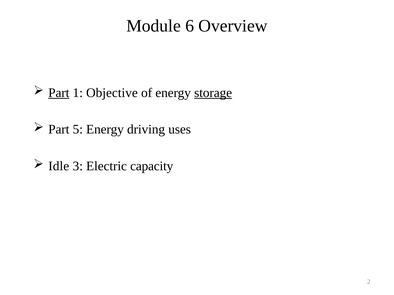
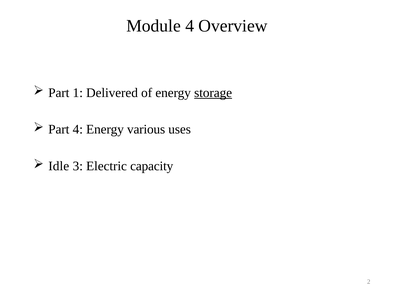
Module 6: 6 -> 4
Part at (59, 93) underline: present -> none
Objective: Objective -> Delivered
Part 5: 5 -> 4
driving: driving -> various
